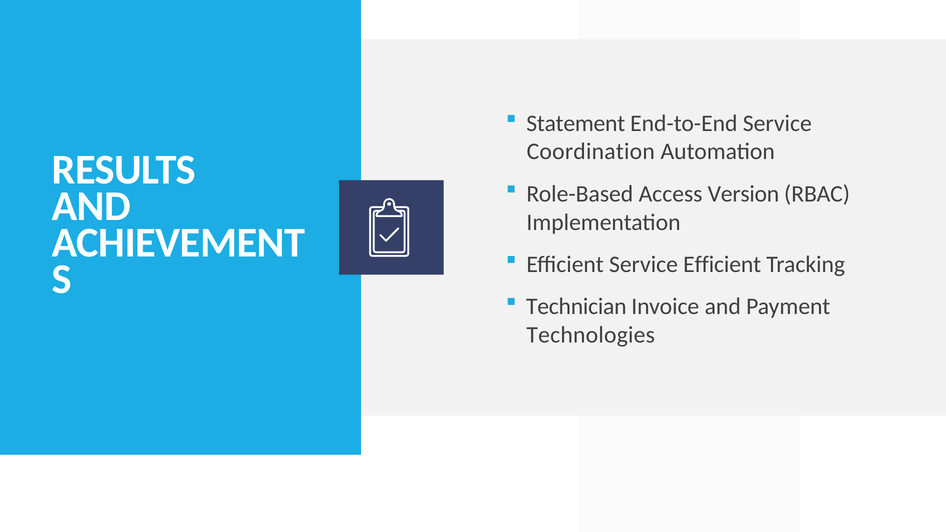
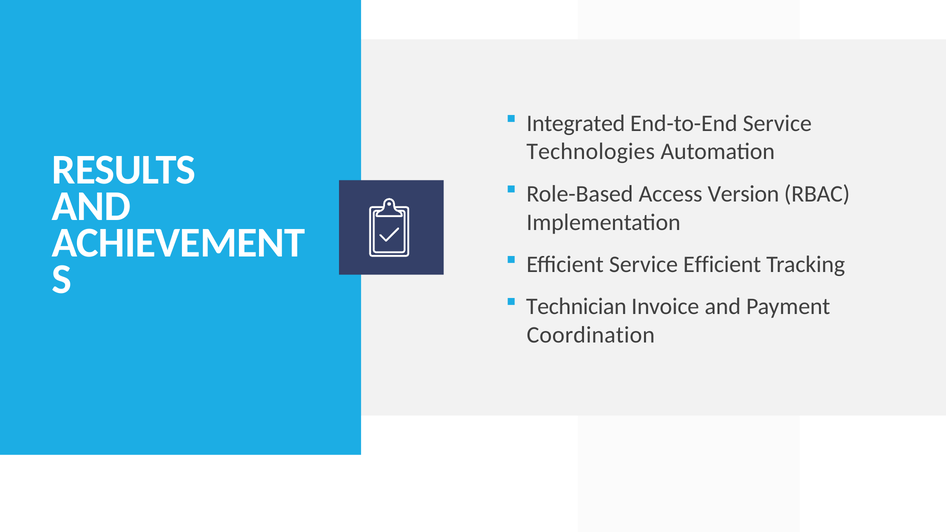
Statement: Statement -> Integrated
Coordination: Coordination -> Technologies
Technologies: Technologies -> Coordination
